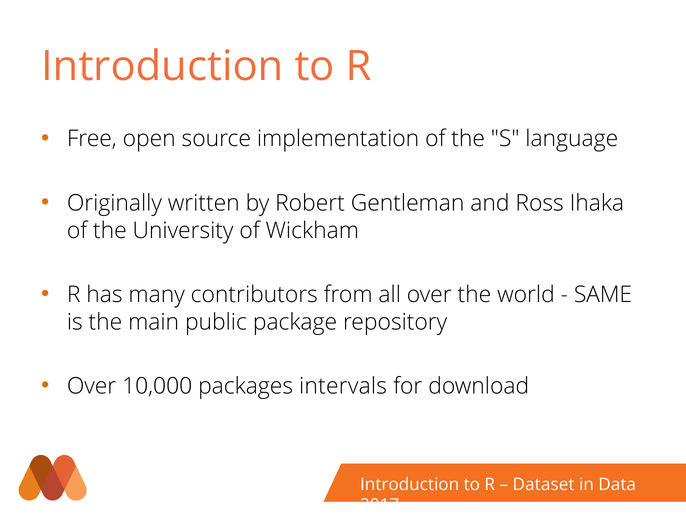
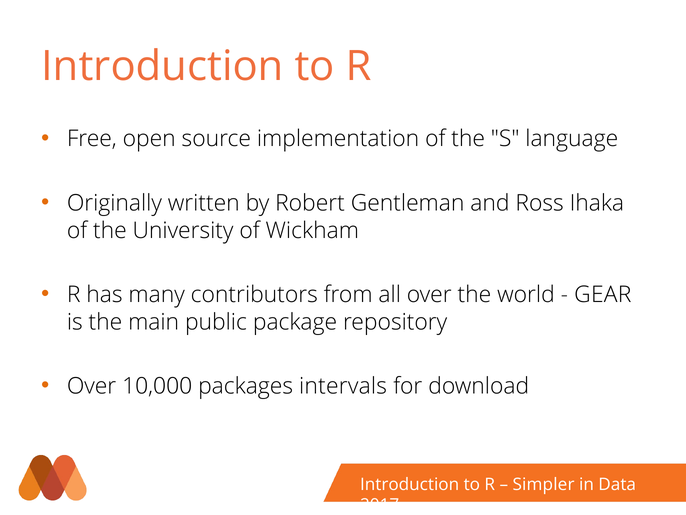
SAME: SAME -> GEAR
Dataset: Dataset -> Simpler
